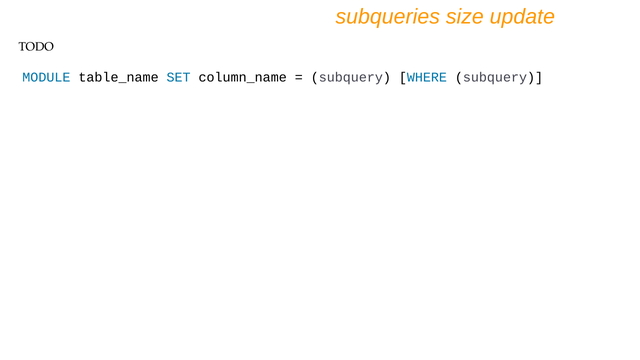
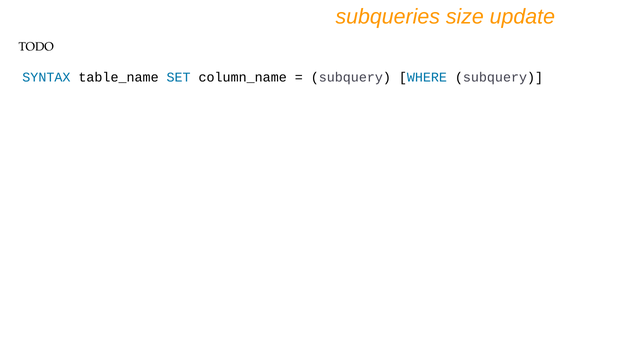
MODULE: MODULE -> SYNTAX
